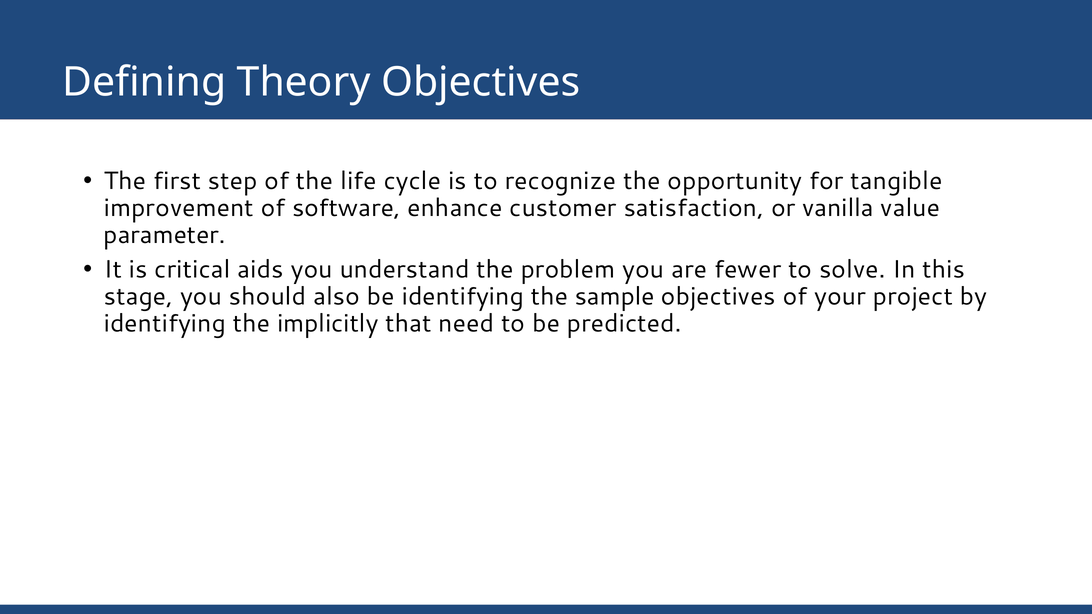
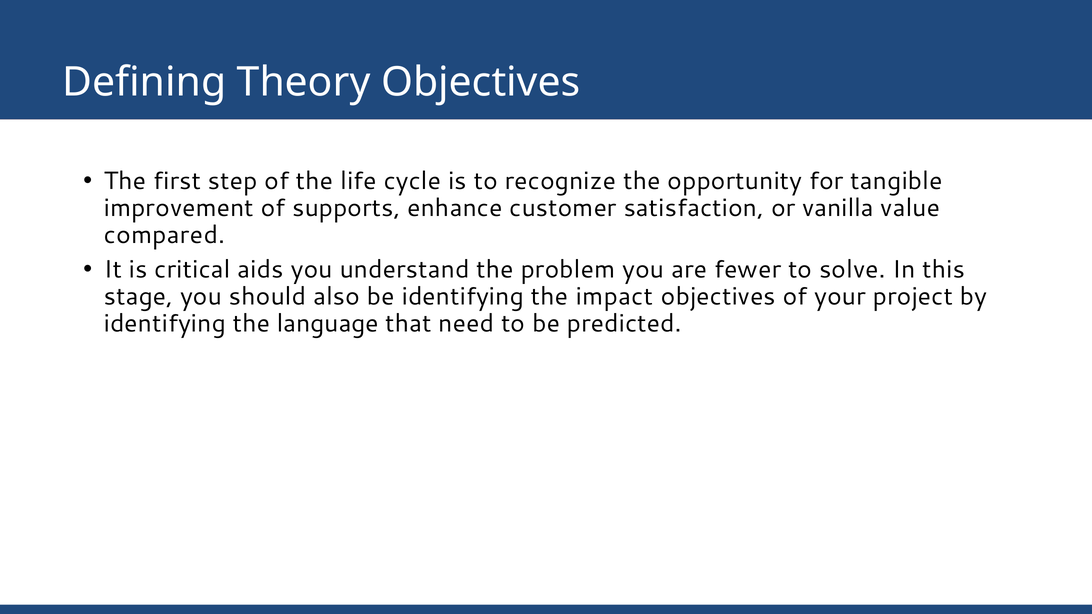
software: software -> supports
parameter: parameter -> compared
sample: sample -> impact
implicitly: implicitly -> language
